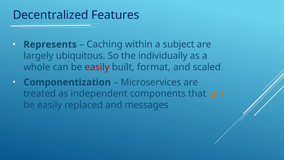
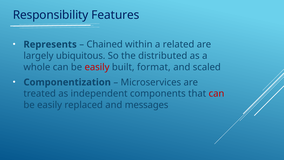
Decentralized: Decentralized -> Responsibility
Caching: Caching -> Chained
subject: subject -> related
individually: individually -> distributed
can at (216, 94) colour: orange -> red
